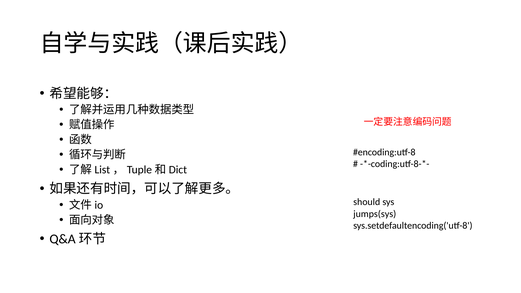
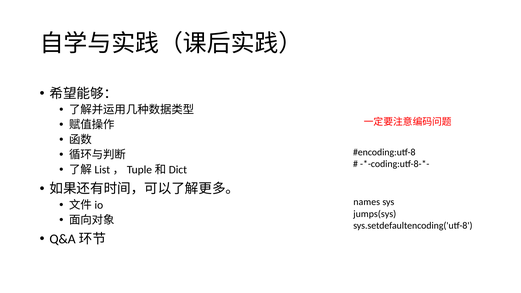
should: should -> names
